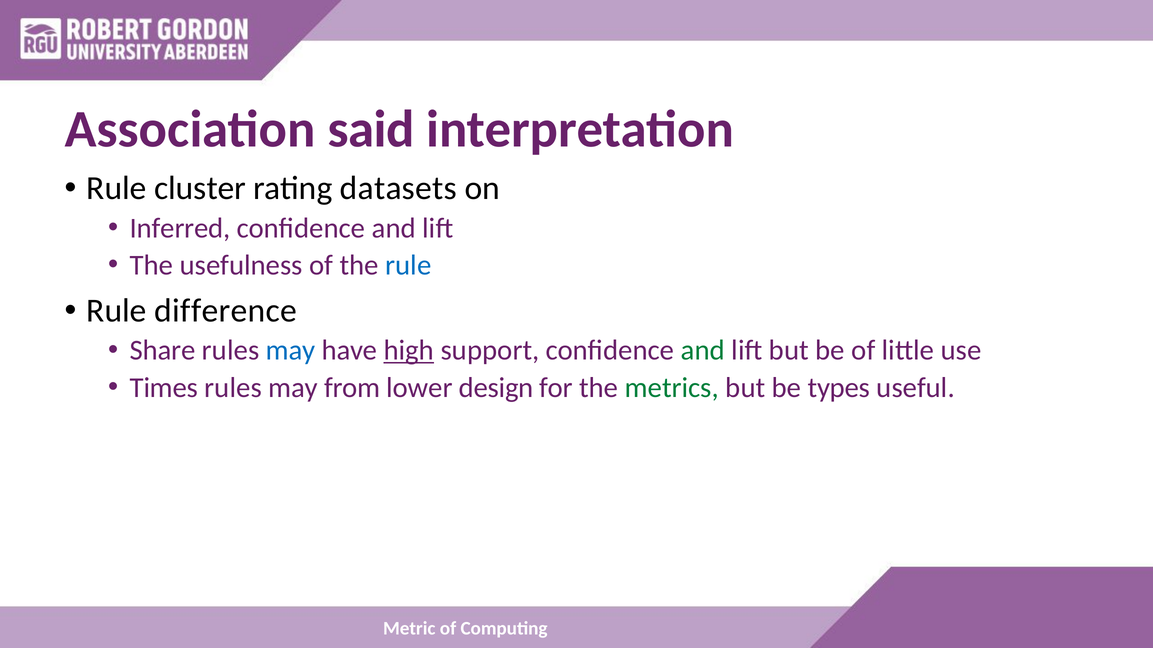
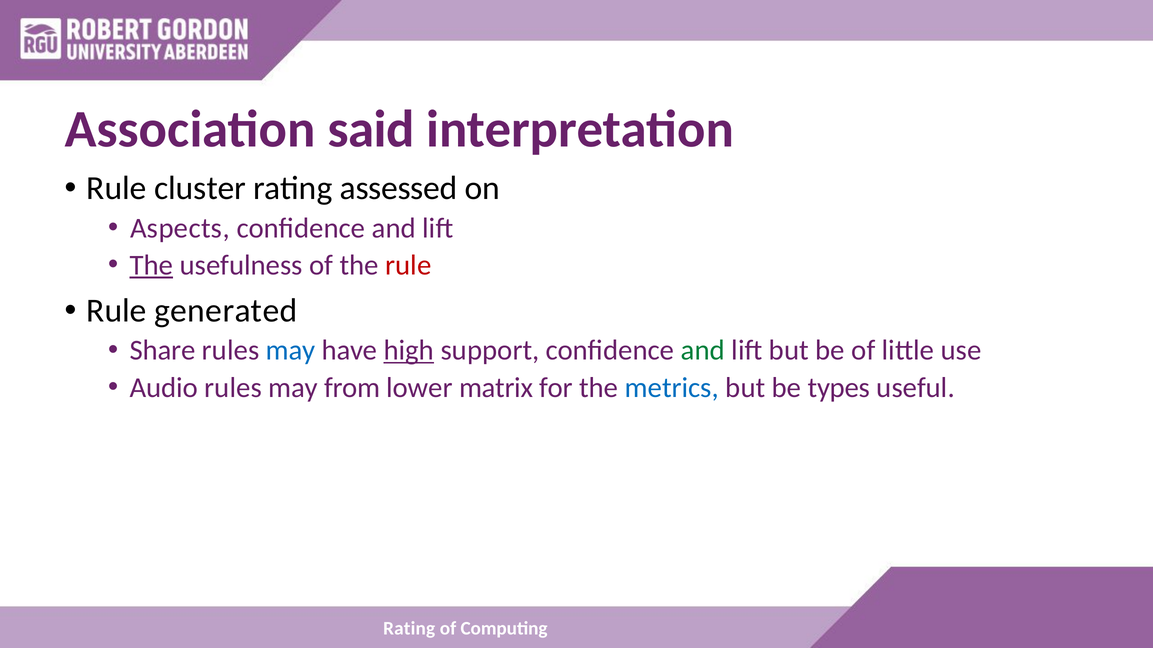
datasets: datasets -> assessed
Inferred: Inferred -> Aspects
The at (151, 265) underline: none -> present
rule at (408, 265) colour: blue -> red
difference: difference -> generated
Times: Times -> Audio
design: design -> matrix
metrics colour: green -> blue
Metric at (409, 629): Metric -> Rating
